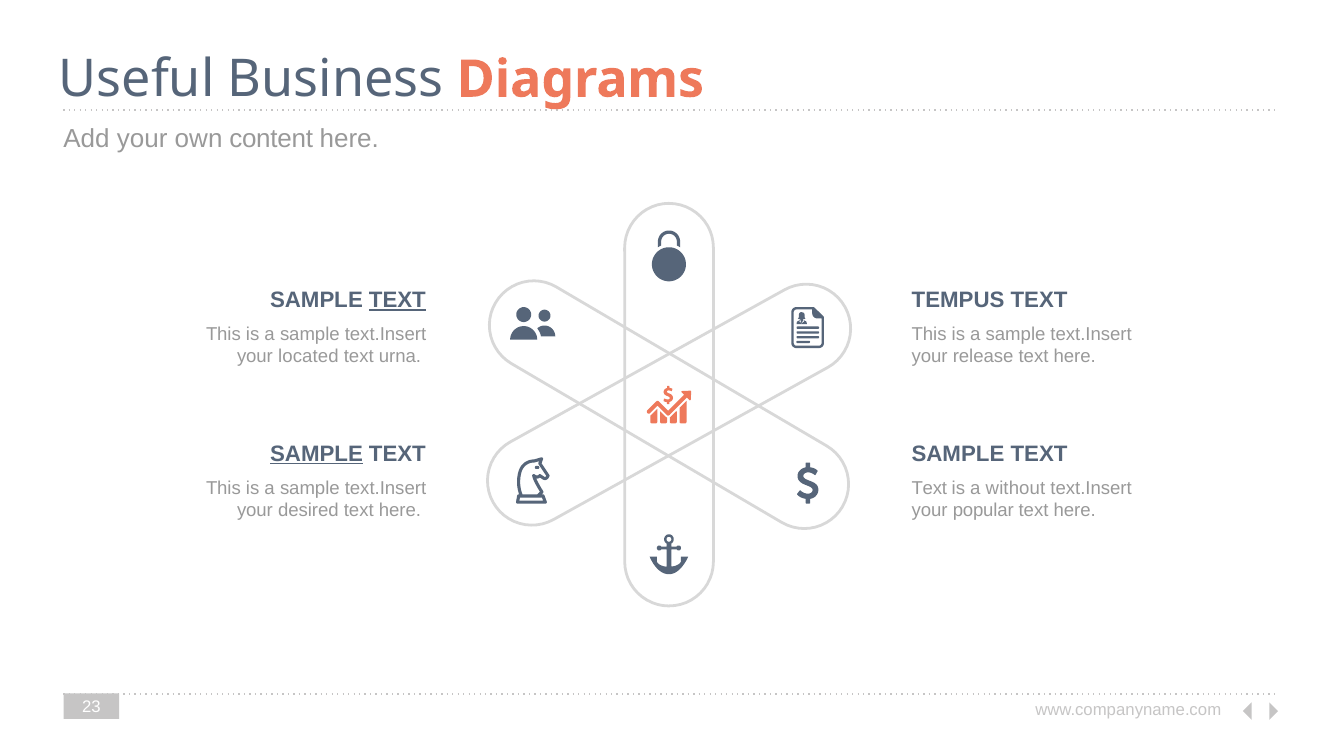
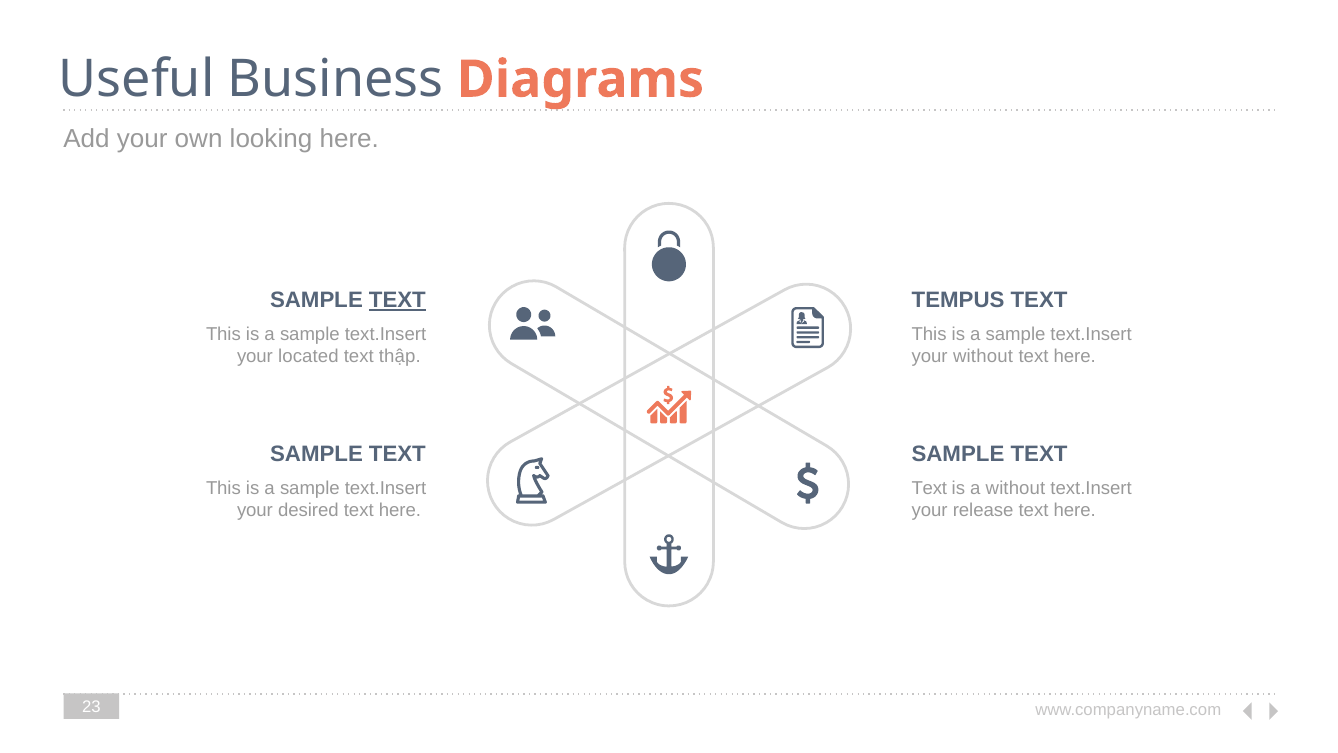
content: content -> looking
urna: urna -> thập
your release: release -> without
SAMPLE at (316, 454) underline: present -> none
popular: popular -> release
